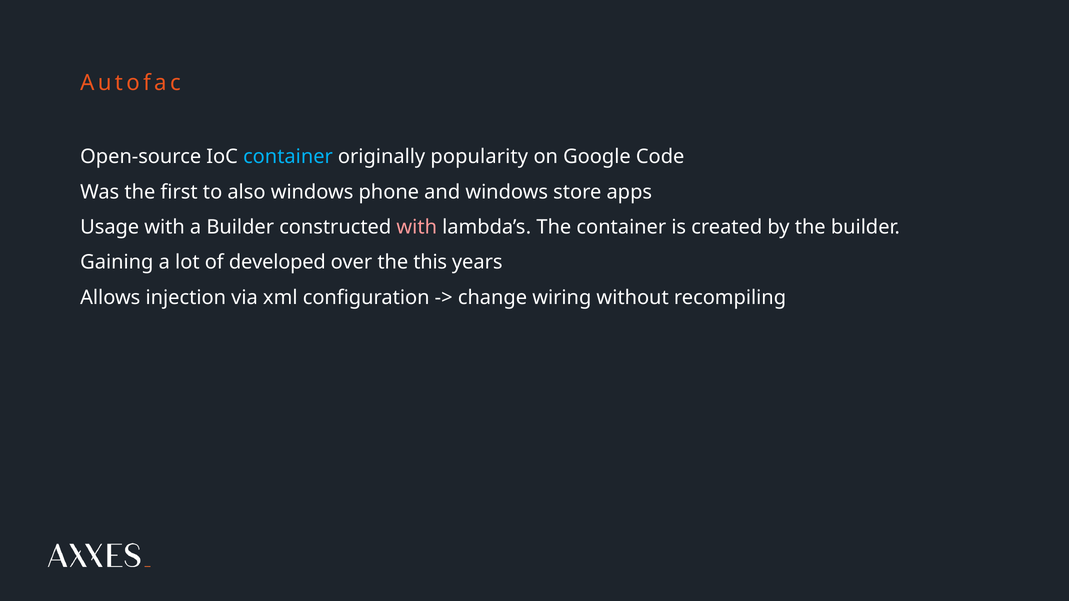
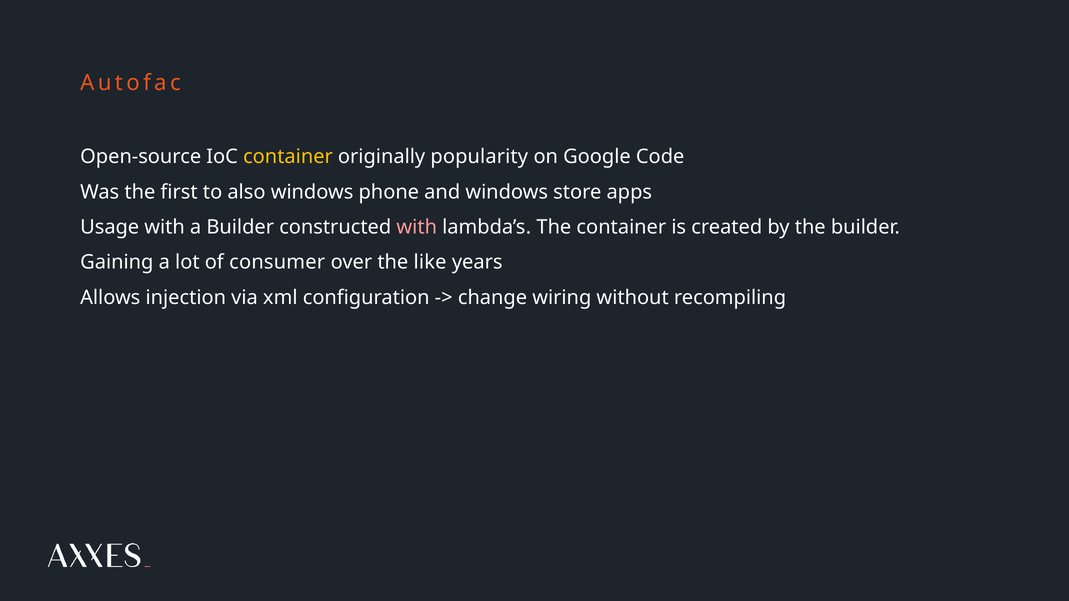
container at (288, 157) colour: light blue -> yellow
developed: developed -> consumer
this: this -> like
